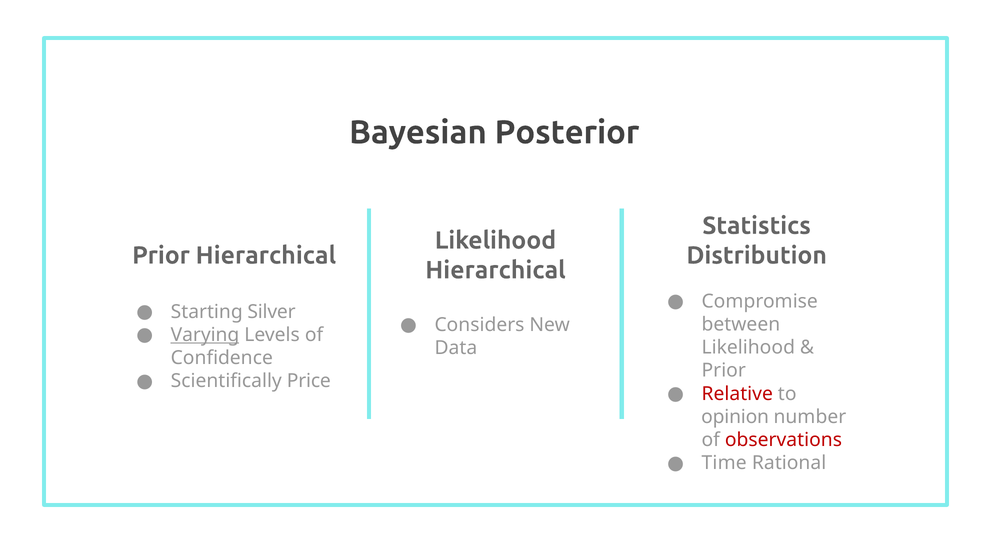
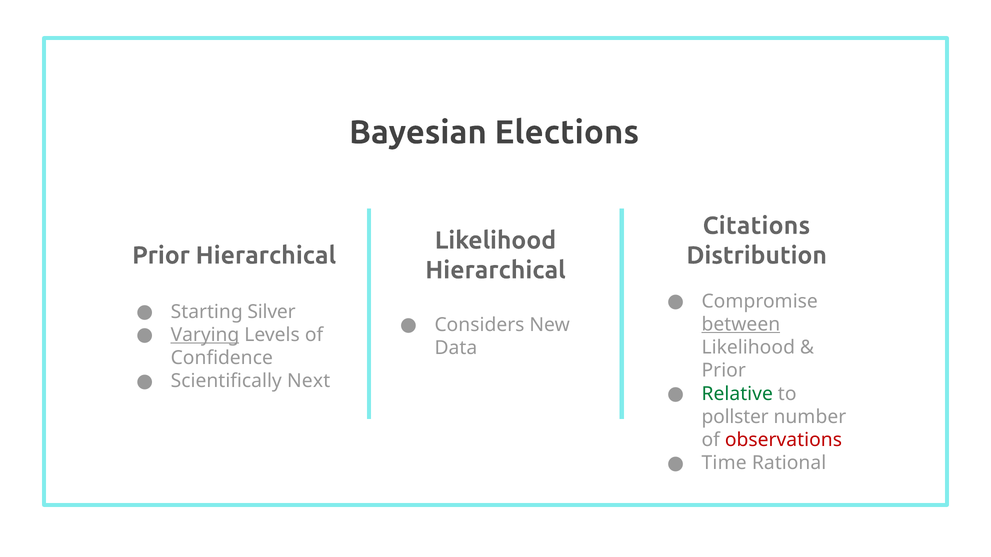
Posterior: Posterior -> Elections
Statistics: Statistics -> Citations
between underline: none -> present
Price: Price -> Next
Relative colour: red -> green
opinion: opinion -> pollster
